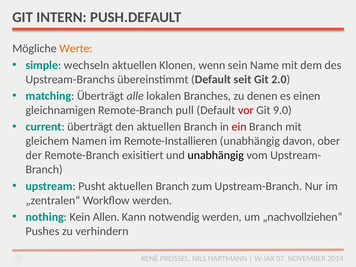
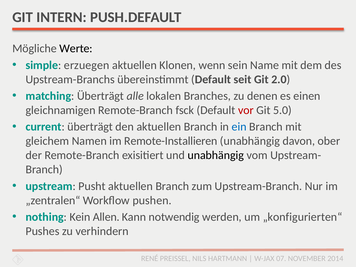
Werte colour: orange -> black
wechseln: wechseln -> erzuegen
pull: pull -> fsck
9.0: 9.0 -> 5.0
ein colour: red -> blue
Workflow werden: werden -> pushen
„nachvollziehen“: „nachvollziehen“ -> „konfigurierten“
